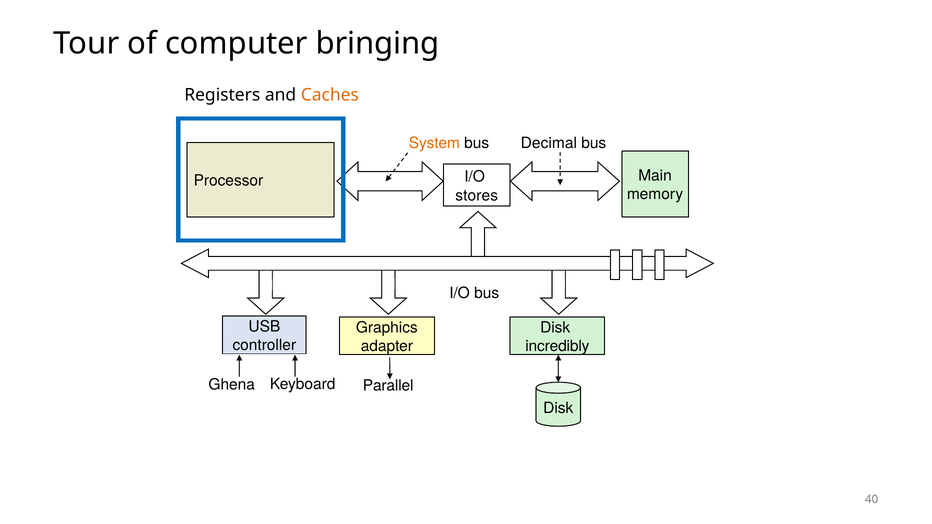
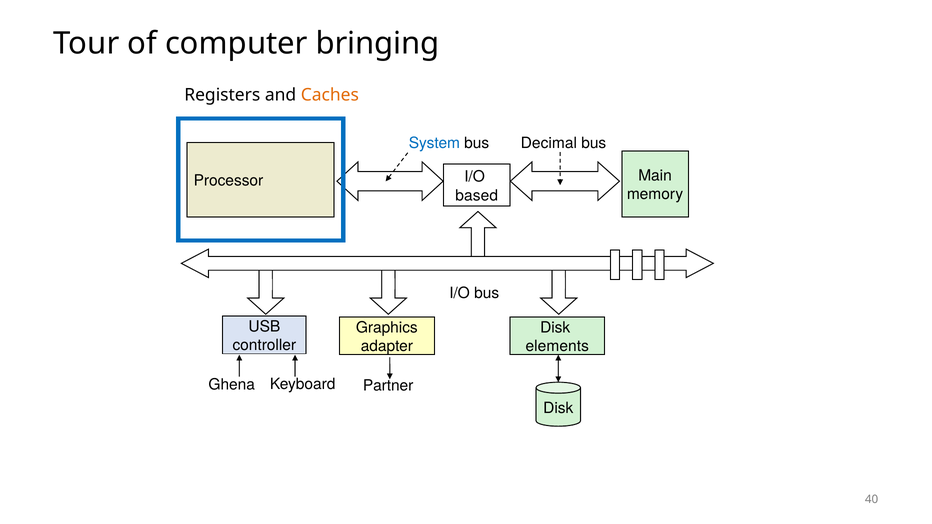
System colour: orange -> blue
stores: stores -> based
incredibly: incredibly -> elements
Parallel: Parallel -> Partner
